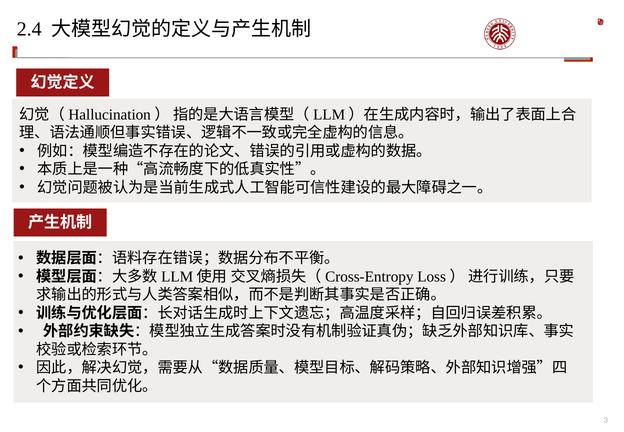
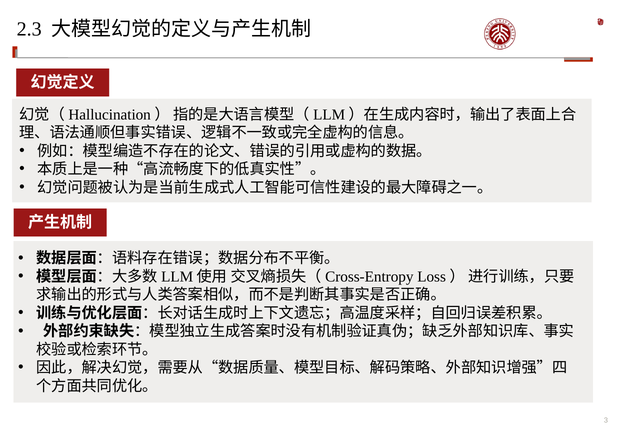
2.4: 2.4 -> 2.3
